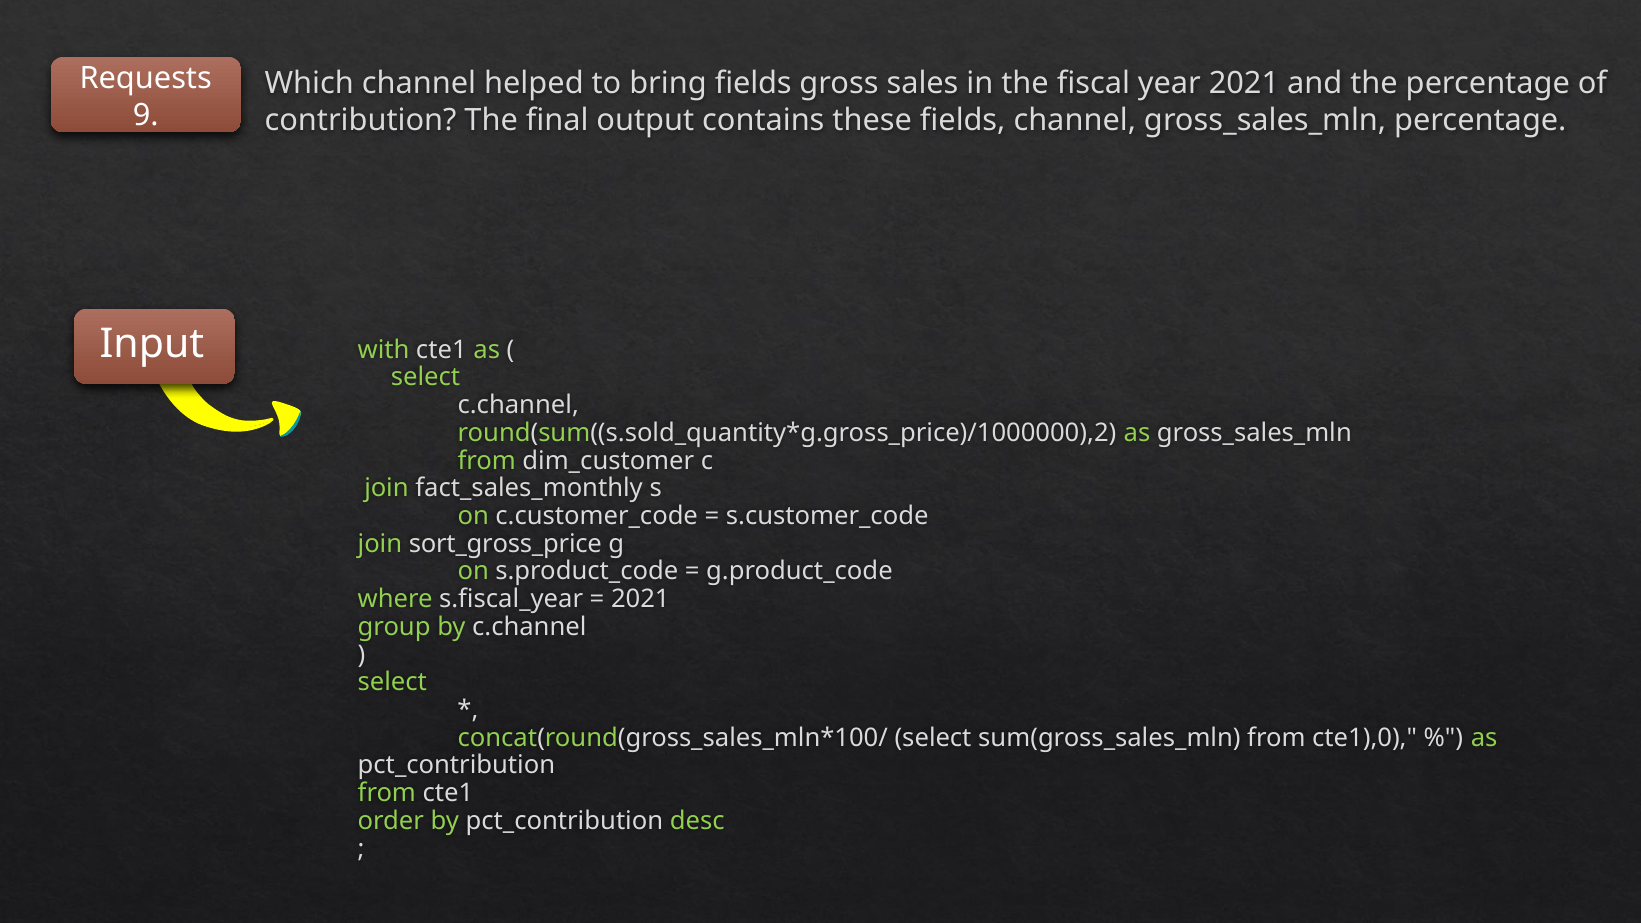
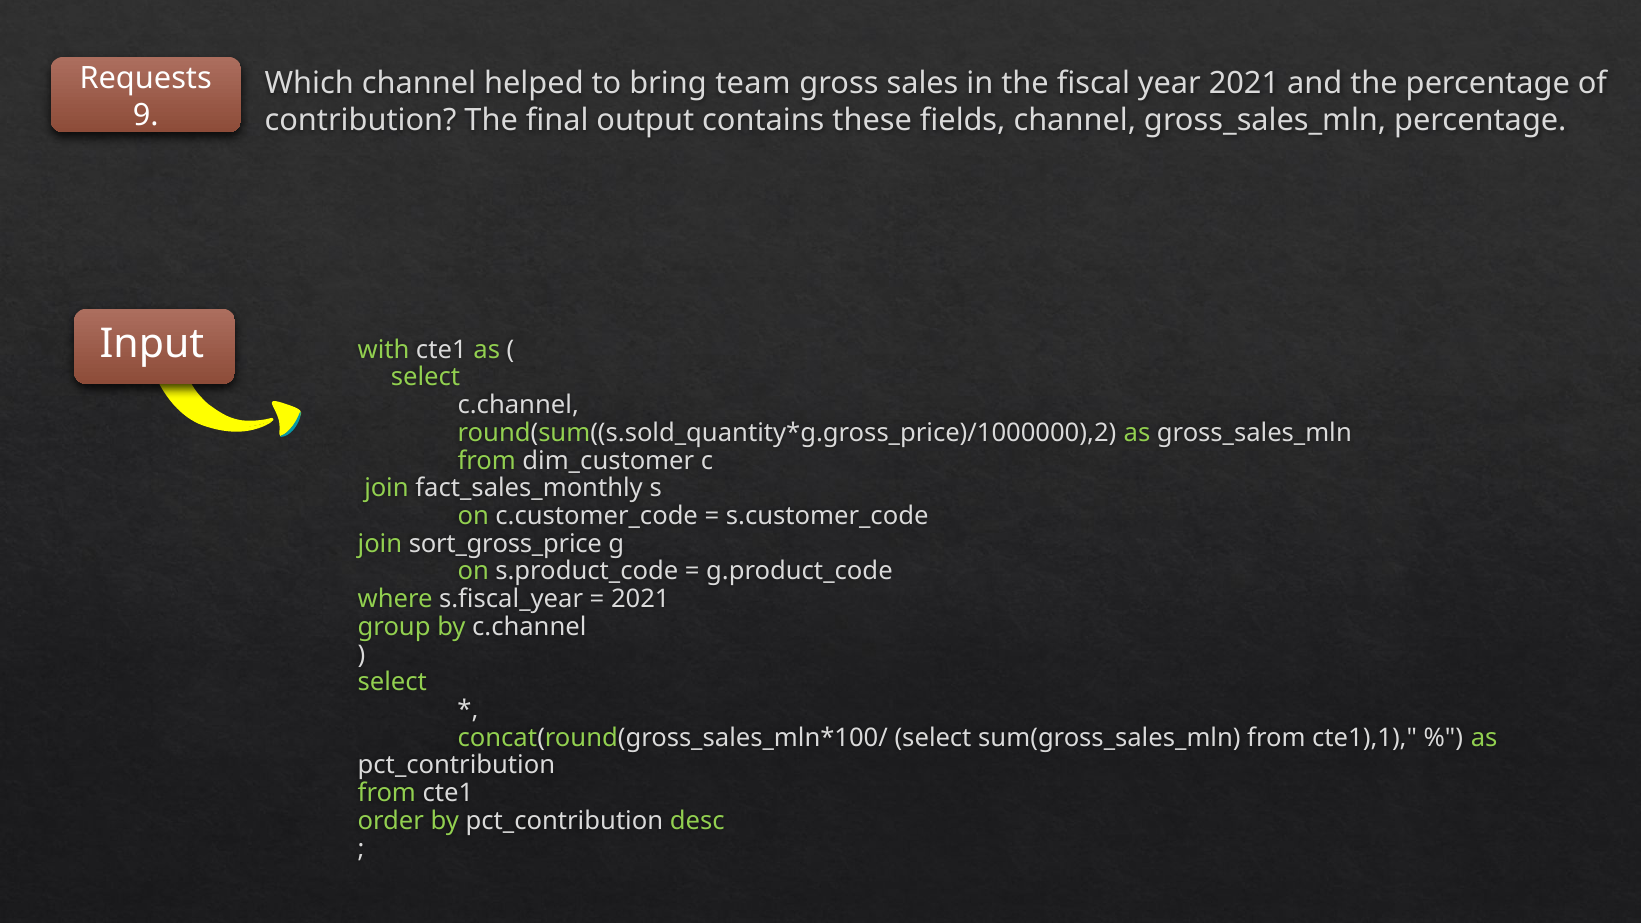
bring fields: fields -> team
cte1),0: cte1),0 -> cte1),1
